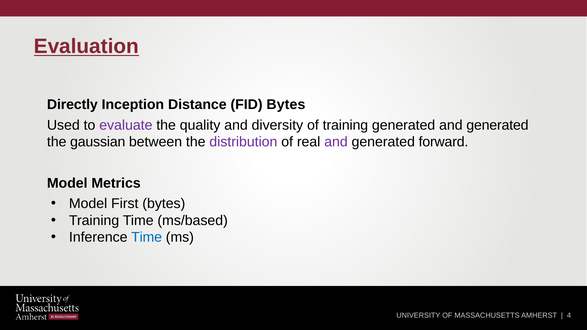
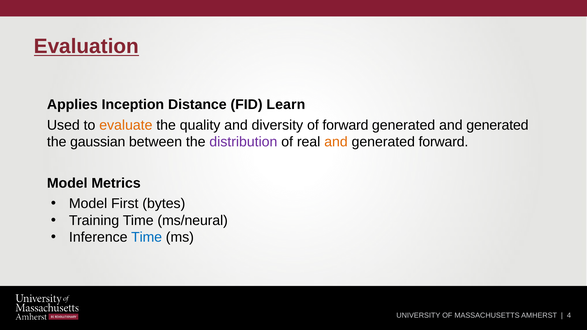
Directly: Directly -> Applies
FID Bytes: Bytes -> Learn
evaluate colour: purple -> orange
of training: training -> forward
and at (336, 142) colour: purple -> orange
ms/based: ms/based -> ms/neural
